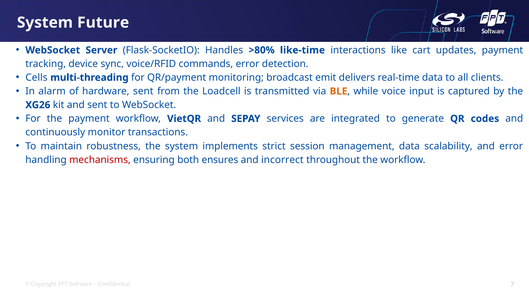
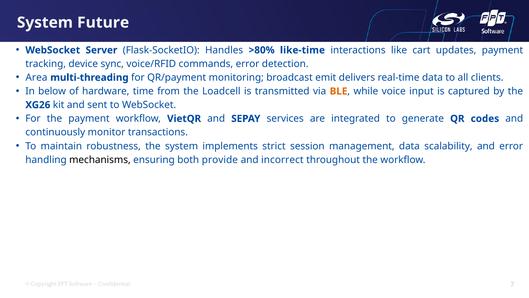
Cells: Cells -> Area
alarm: alarm -> below
hardware sent: sent -> time
mechanisms colour: red -> black
ensures: ensures -> provide
